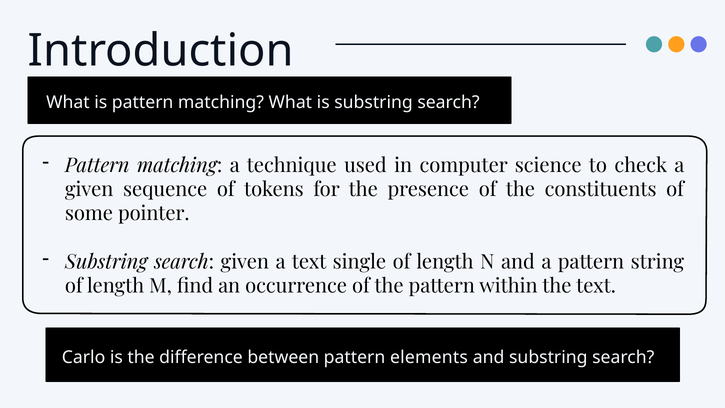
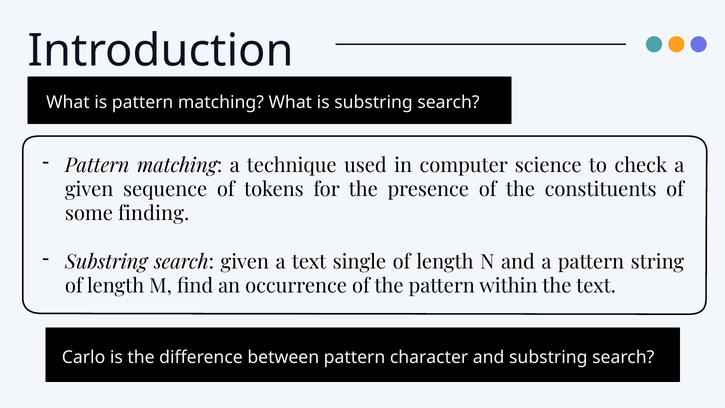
pointer: pointer -> finding
elements: elements -> character
